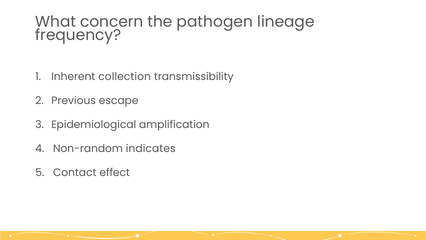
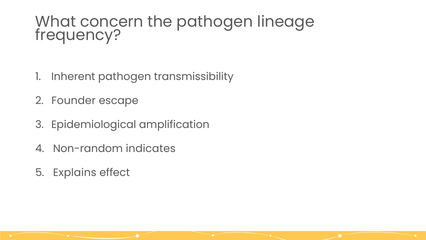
Inherent collection: collection -> pathogen
Previous: Previous -> Founder
Contact: Contact -> Explains
